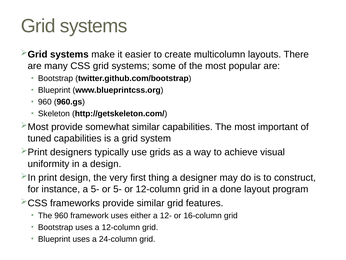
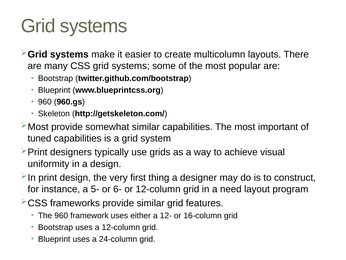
or 5-: 5- -> 6-
done: done -> need
